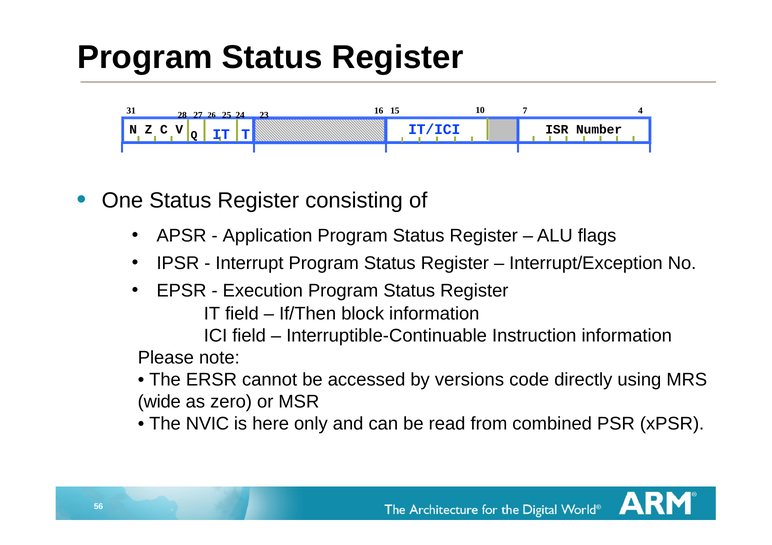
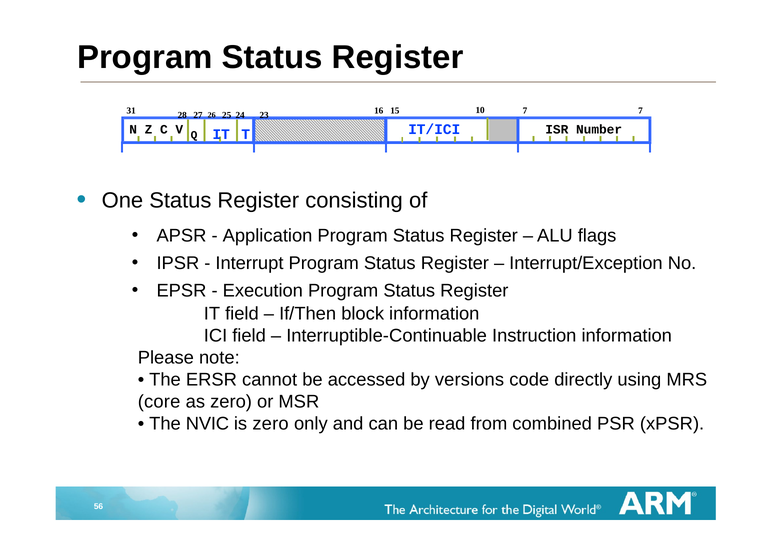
15 4: 4 -> 7
wide: wide -> core
is here: here -> zero
